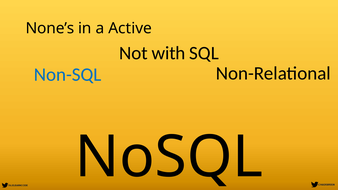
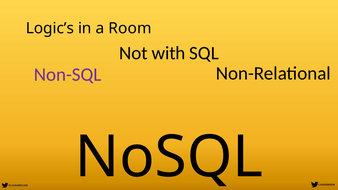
None’s: None’s -> Logic’s
Active: Active -> Room
Non-SQL colour: blue -> purple
